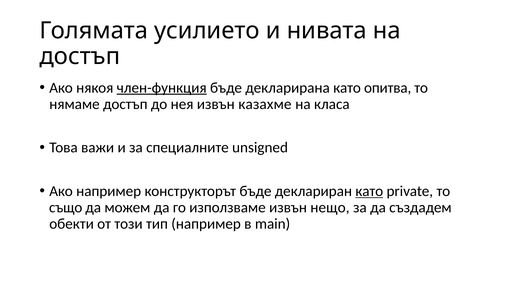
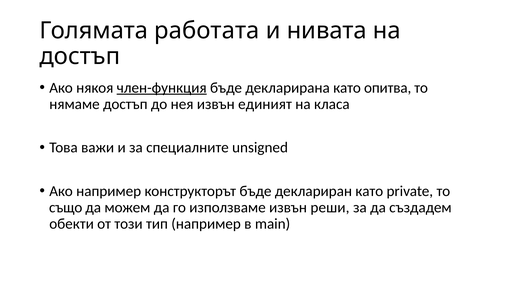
усилието: усилието -> работата
казахме: казахме -> единият
като at (369, 191) underline: present -> none
нещо: нещо -> реши
